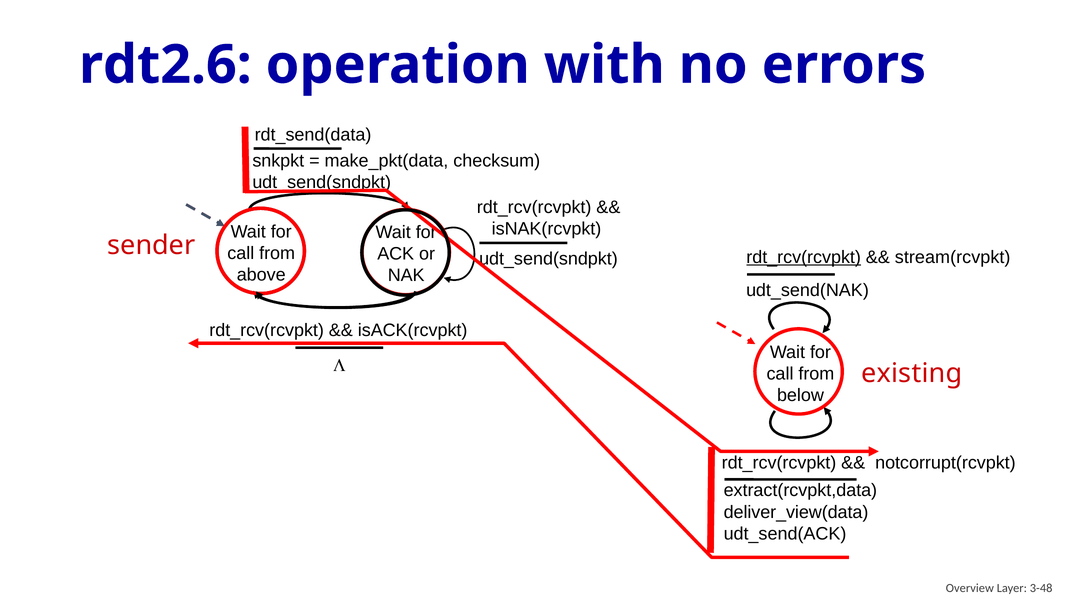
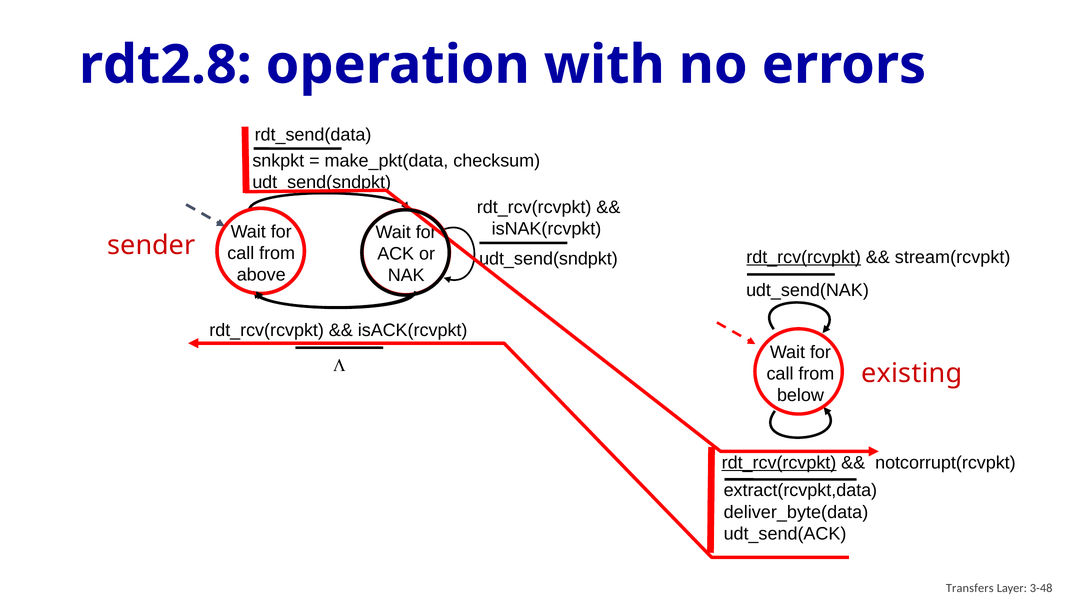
rdt2.6: rdt2.6 -> rdt2.8
rdt_rcv(rcvpkt at (779, 463) underline: none -> present
deliver_view(data: deliver_view(data -> deliver_byte(data
Overview: Overview -> Transfers
